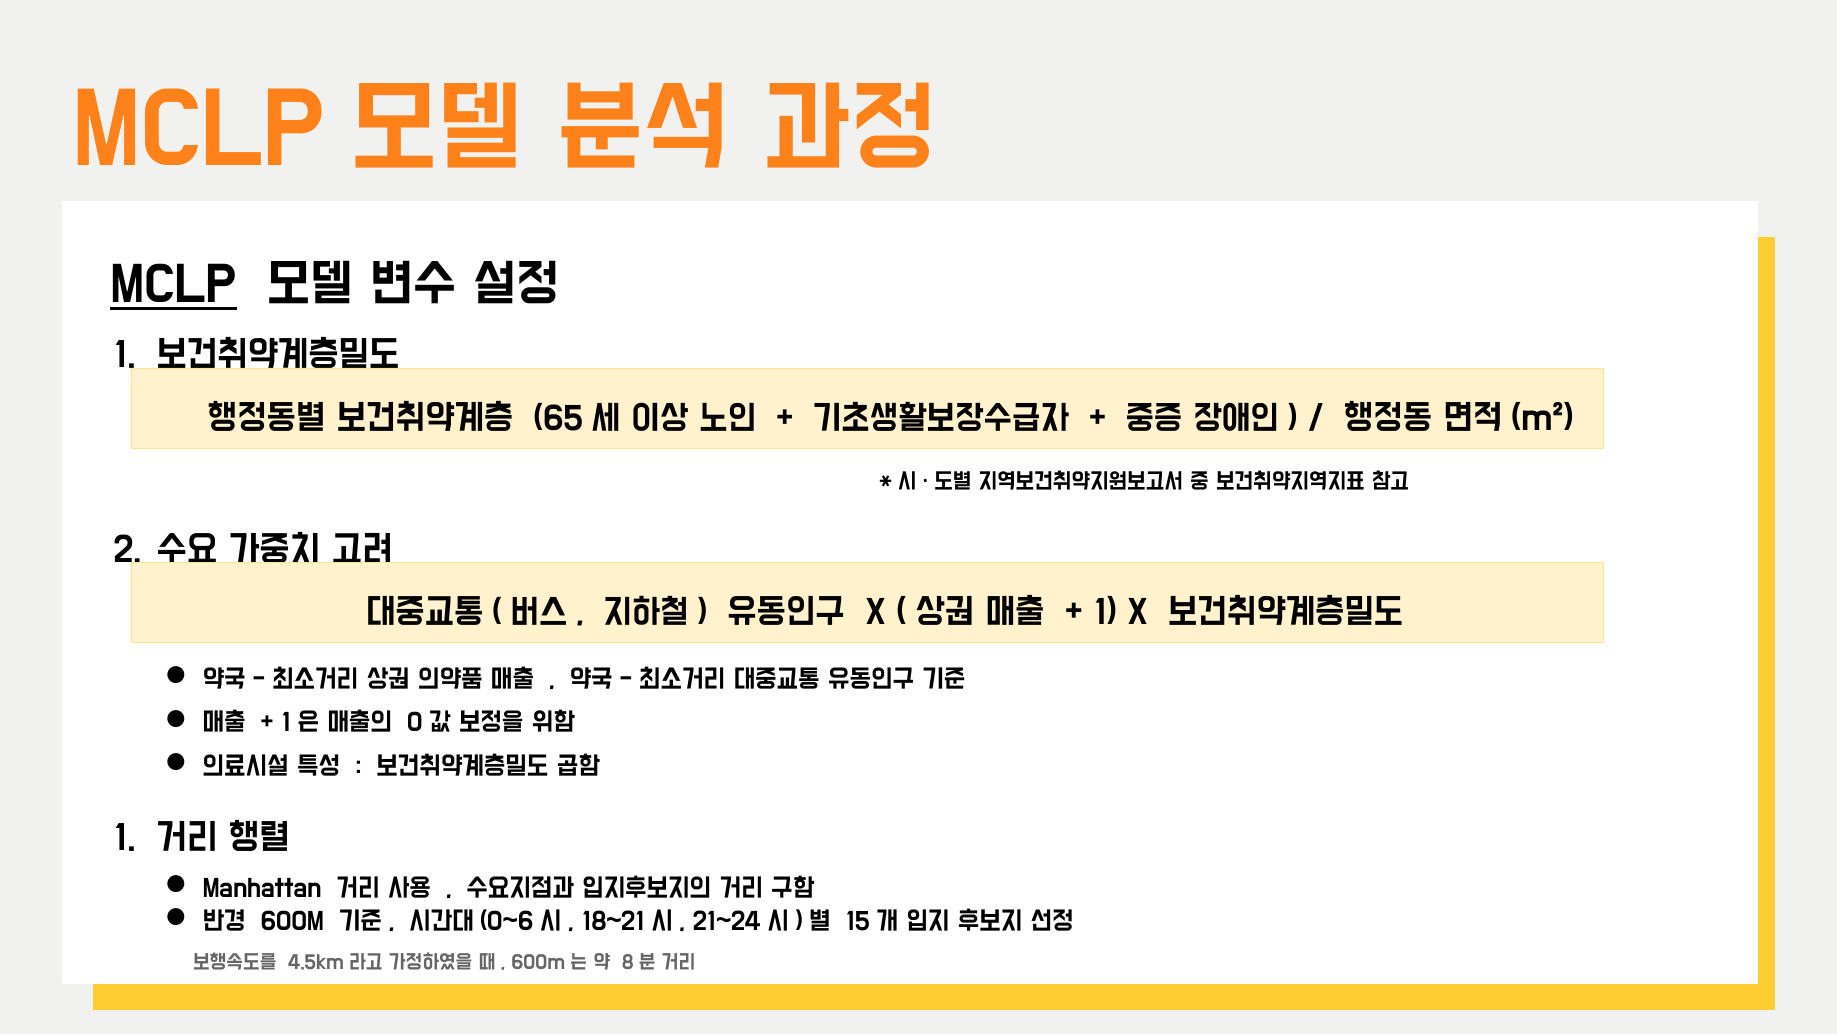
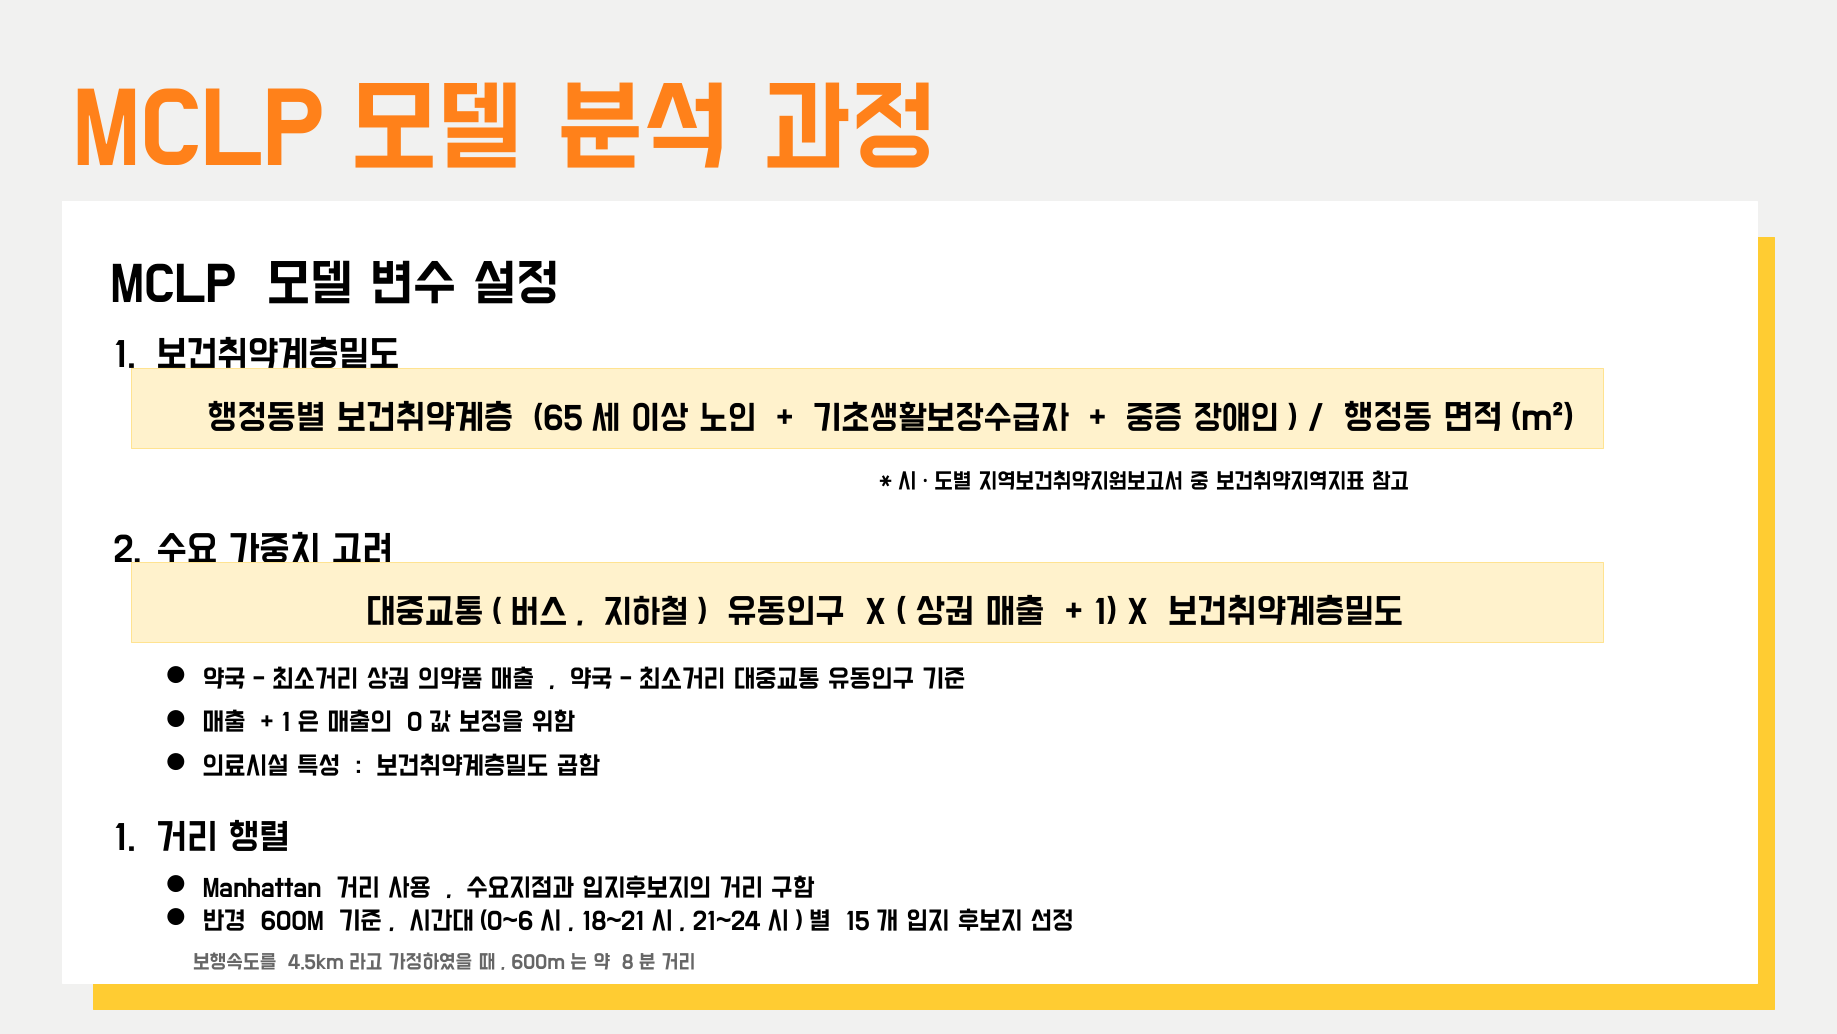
MCLP underline: present -> none
